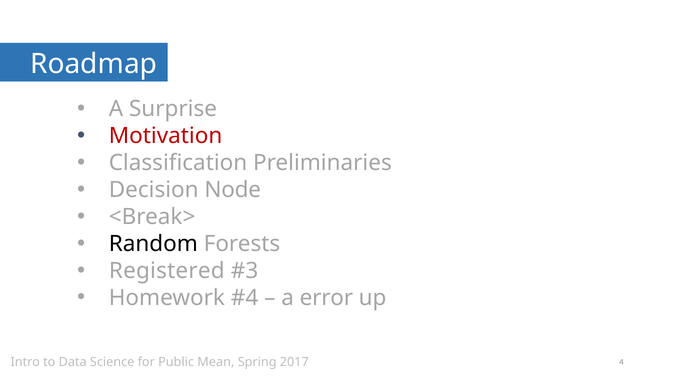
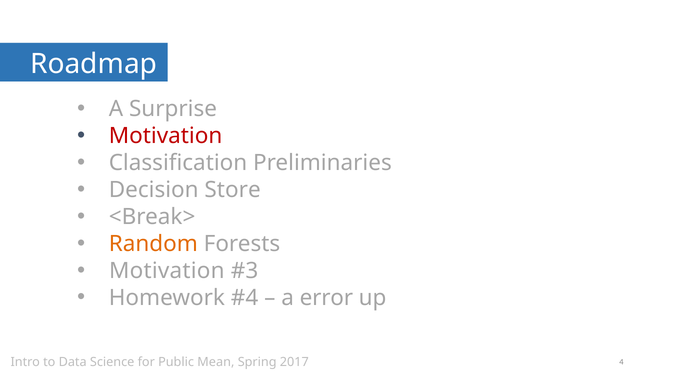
Node: Node -> Store
Random colour: black -> orange
Registered at (167, 271): Registered -> Motivation
